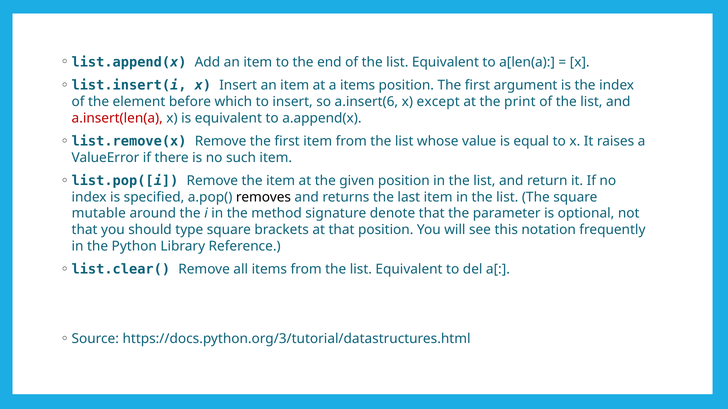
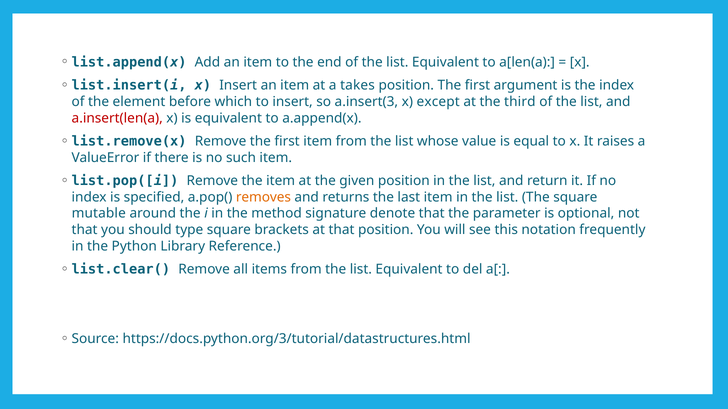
a items: items -> takes
a.insert(6: a.insert(6 -> a.insert(3
print: print -> third
removes colour: black -> orange
